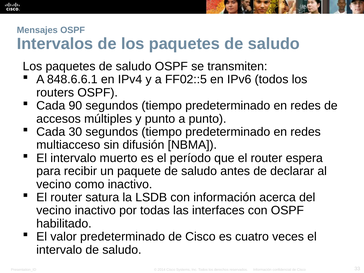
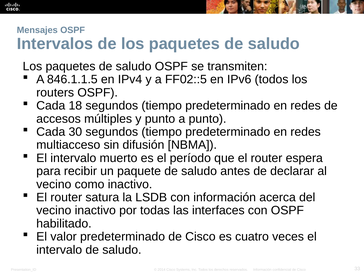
848.6.6.1: 848.6.6.1 -> 846.1.1.5
90: 90 -> 18
